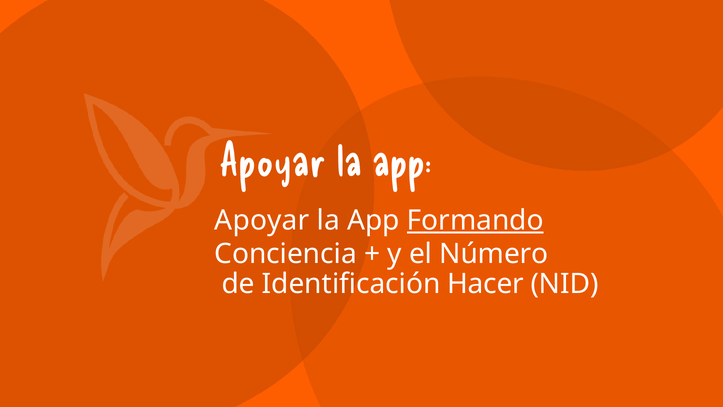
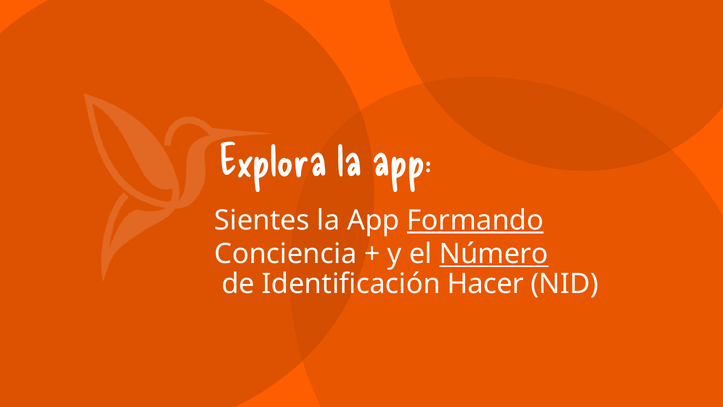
Apoyar at (273, 161): Apoyar -> Explora
Apoyar at (262, 220): Apoyar -> Sientes
Número underline: none -> present
